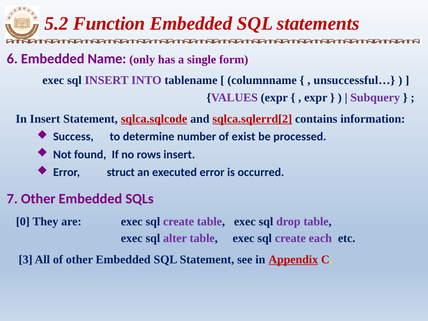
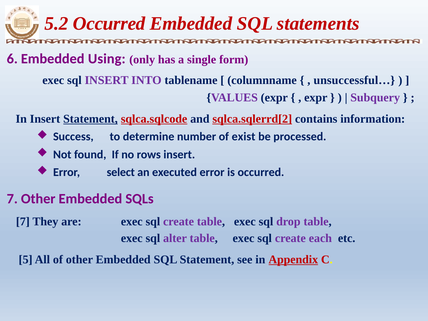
5.2 Function: Function -> Occurred
Name: Name -> Using
Statement at (90, 119) underline: none -> present
struct: struct -> select
0 at (23, 222): 0 -> 7
3: 3 -> 5
